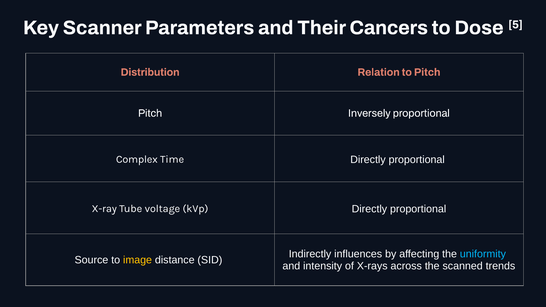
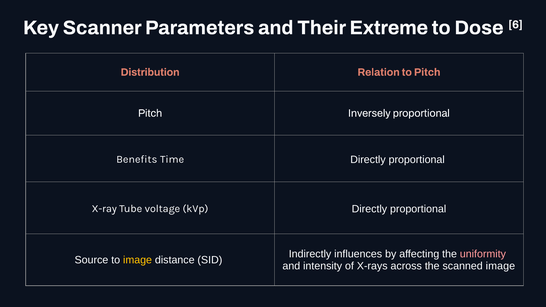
Cancers: Cancers -> Extreme
5: 5 -> 6
Complex: Complex -> Benefits
uniformity colour: light blue -> pink
scanned trends: trends -> image
